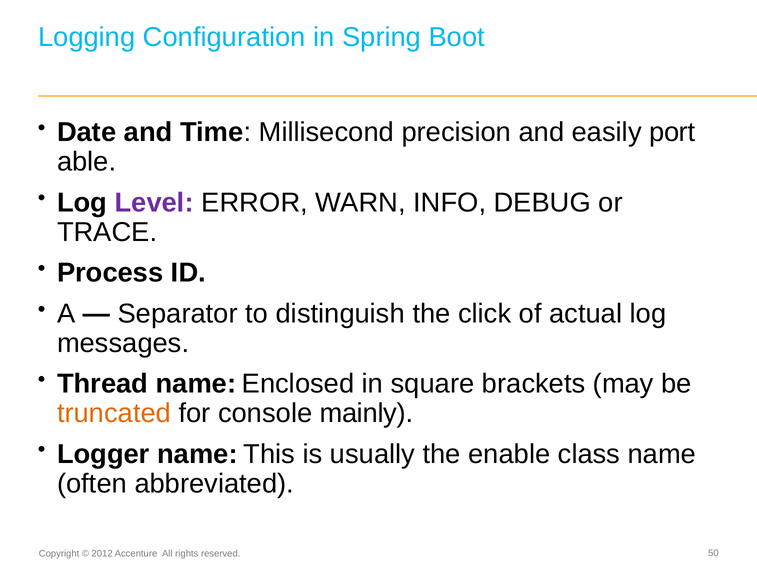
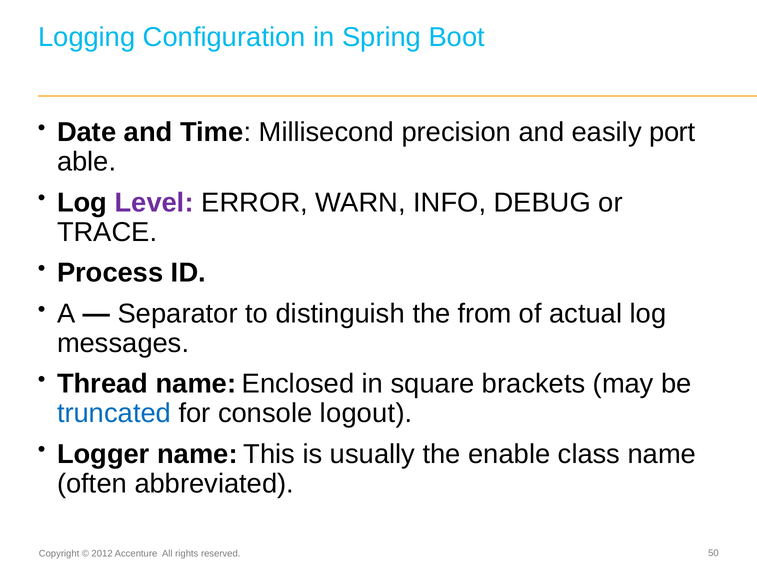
click: click -> from
truncated colour: orange -> blue
mainly: mainly -> logout
